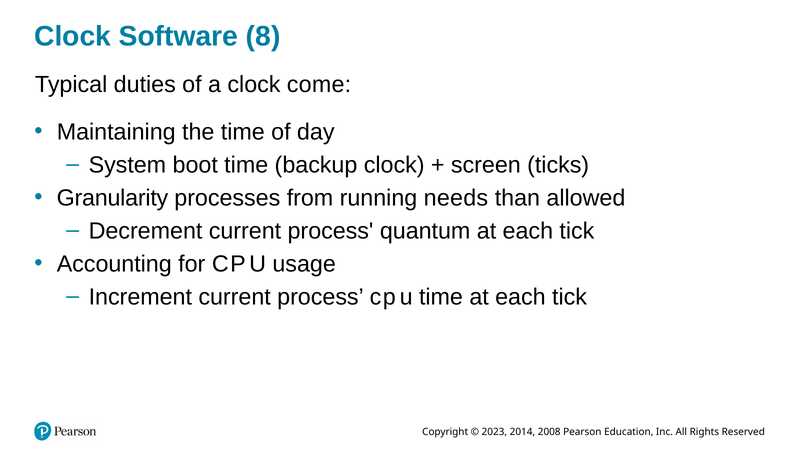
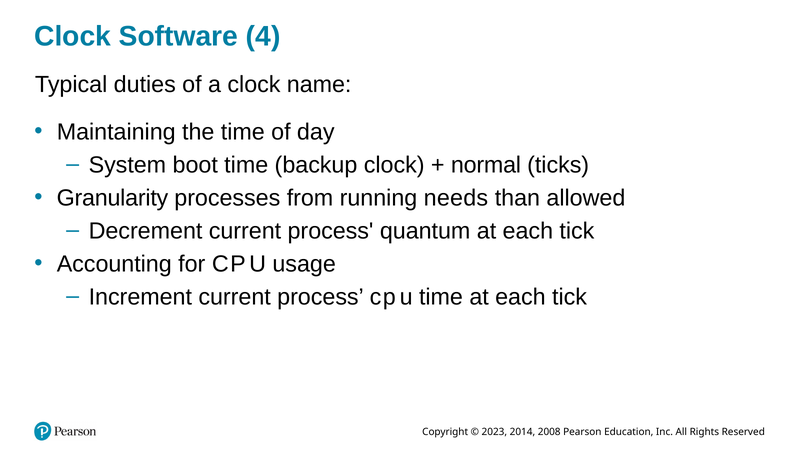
8: 8 -> 4
come: come -> name
screen: screen -> normal
